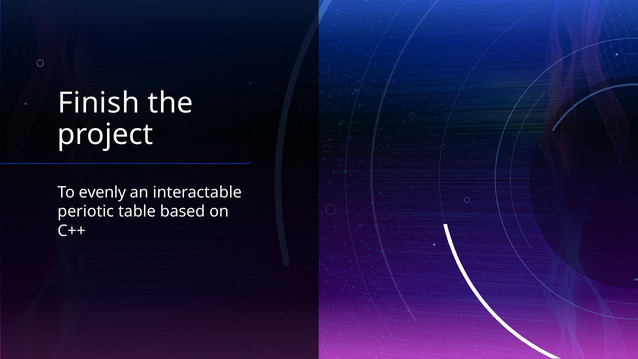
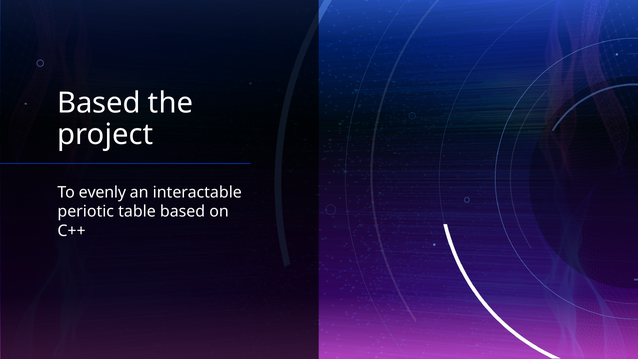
Finish at (99, 103): Finish -> Based
